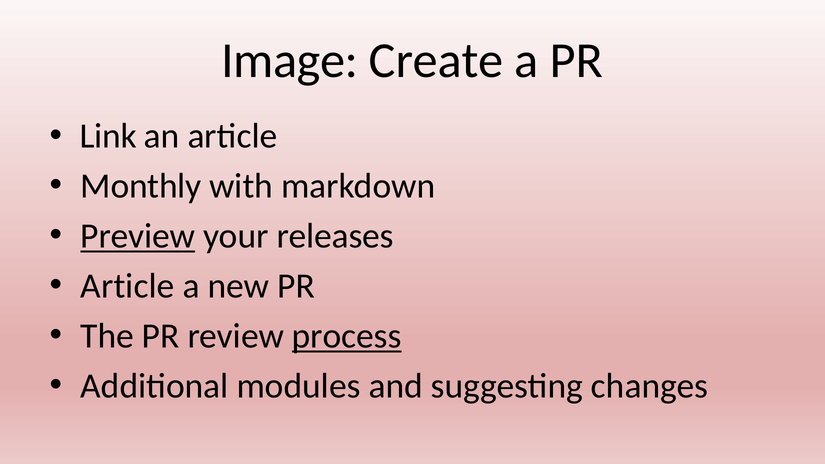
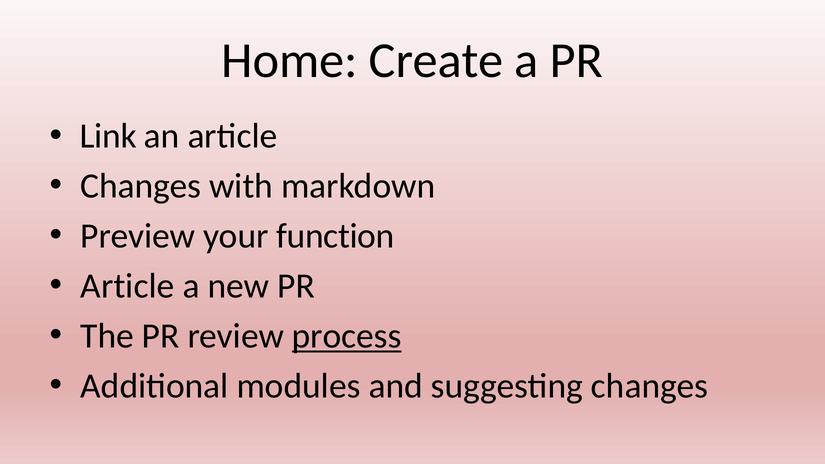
Image: Image -> Home
Monthly at (141, 186): Monthly -> Changes
Preview underline: present -> none
releases: releases -> function
